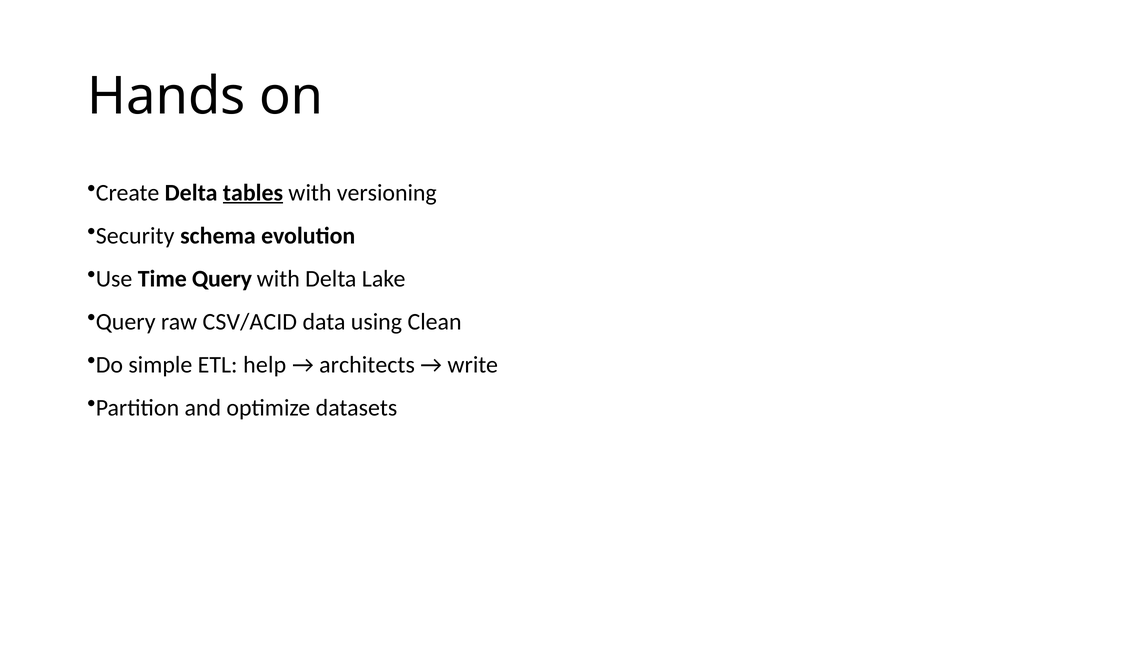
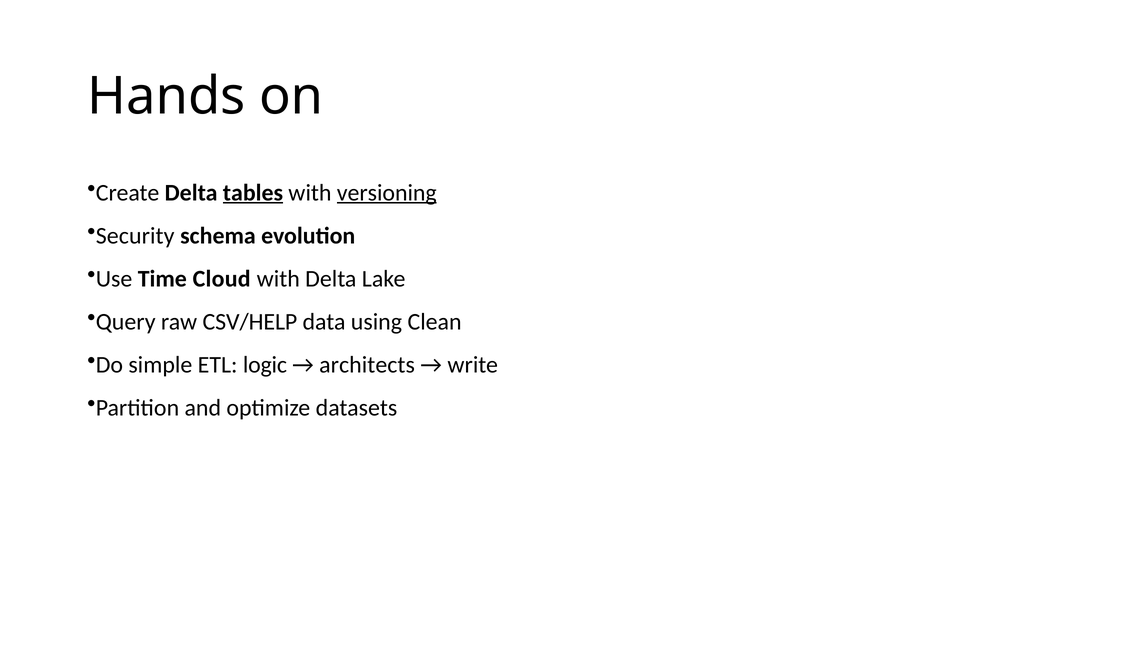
versioning underline: none -> present
Time Query: Query -> Cloud
CSV/ACID: CSV/ACID -> CSV/HELP
help: help -> logic
